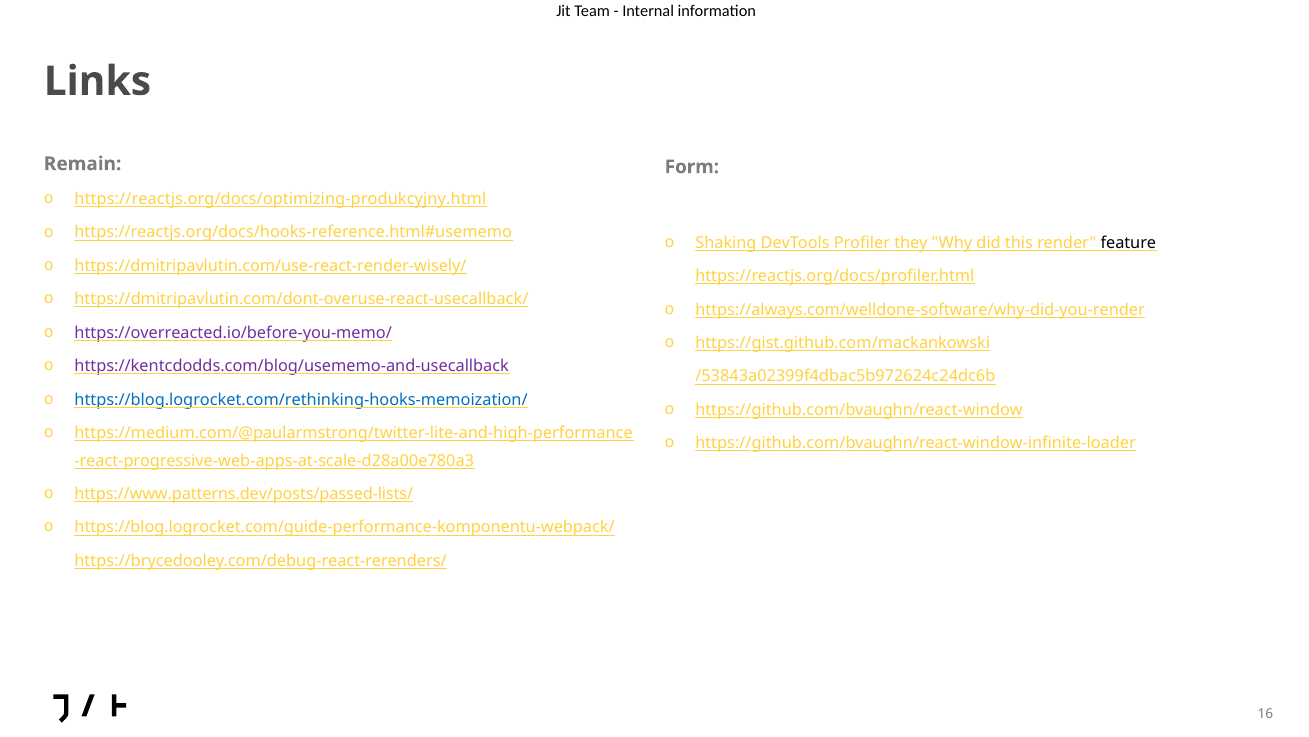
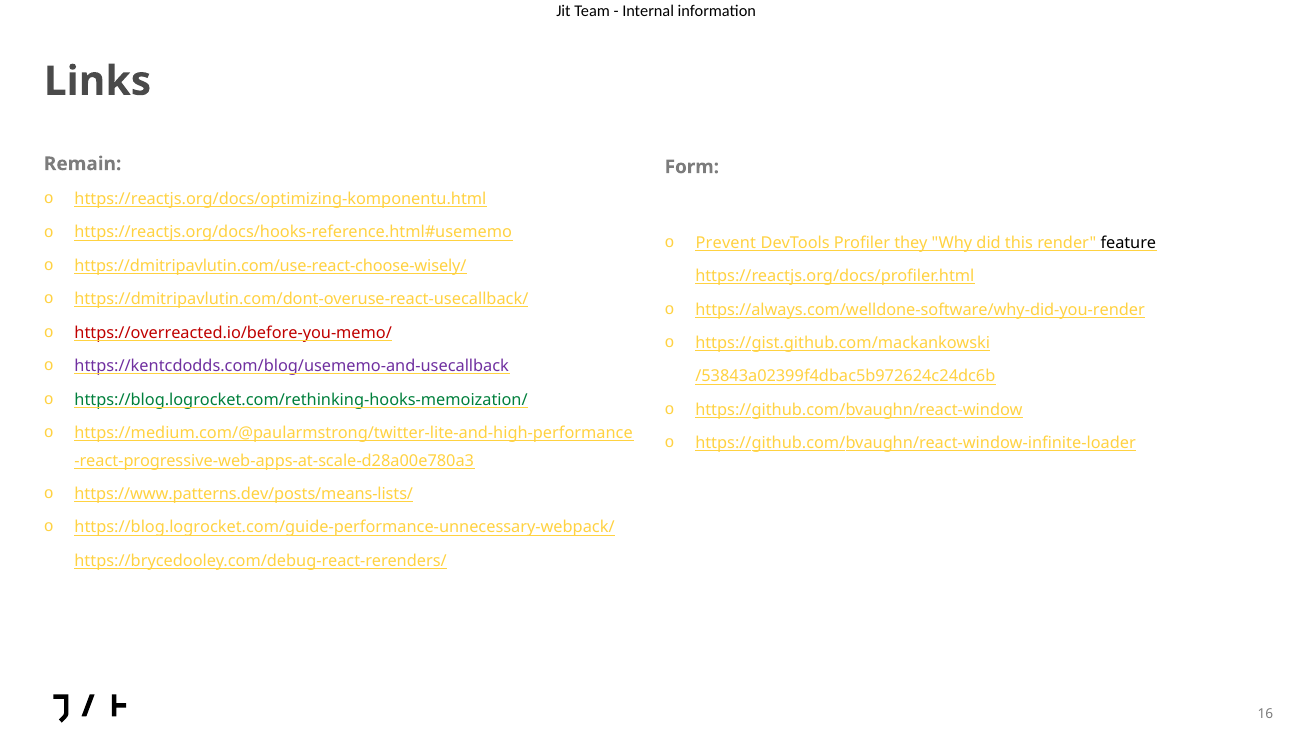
https://reactjs.org/docs/optimizing-produkcyjny.html: https://reactjs.org/docs/optimizing-produkcyjny.html -> https://reactjs.org/docs/optimizing-komponentu.html
Shaking: Shaking -> Prevent
https://dmitripavlutin.com/use-react-render-wisely/: https://dmitripavlutin.com/use-react-render-wisely/ -> https://dmitripavlutin.com/use-react-choose-wisely/
https://overreacted.io/before-you-memo/ colour: purple -> red
https://blog.logrocket.com/rethinking-hooks-memoization/ colour: blue -> green
https://www.patterns.dev/posts/passed-lists/: https://www.patterns.dev/posts/passed-lists/ -> https://www.patterns.dev/posts/means-lists/
https://blog.logrocket.com/guide-performance-komponentu-webpack/: https://blog.logrocket.com/guide-performance-komponentu-webpack/ -> https://blog.logrocket.com/guide-performance-unnecessary-webpack/
